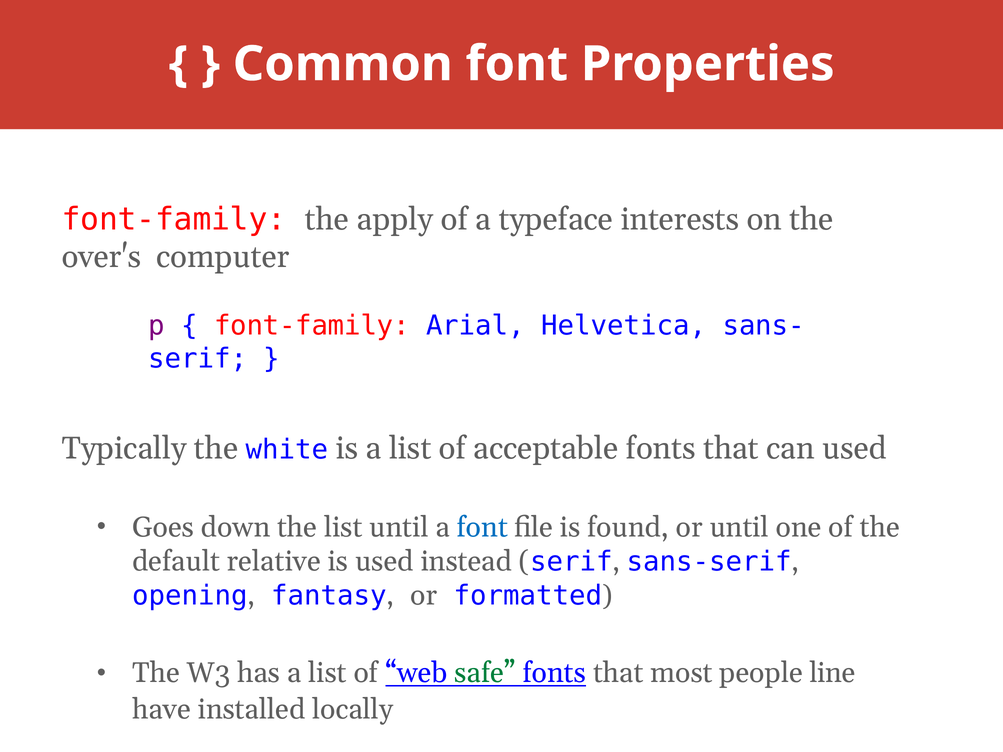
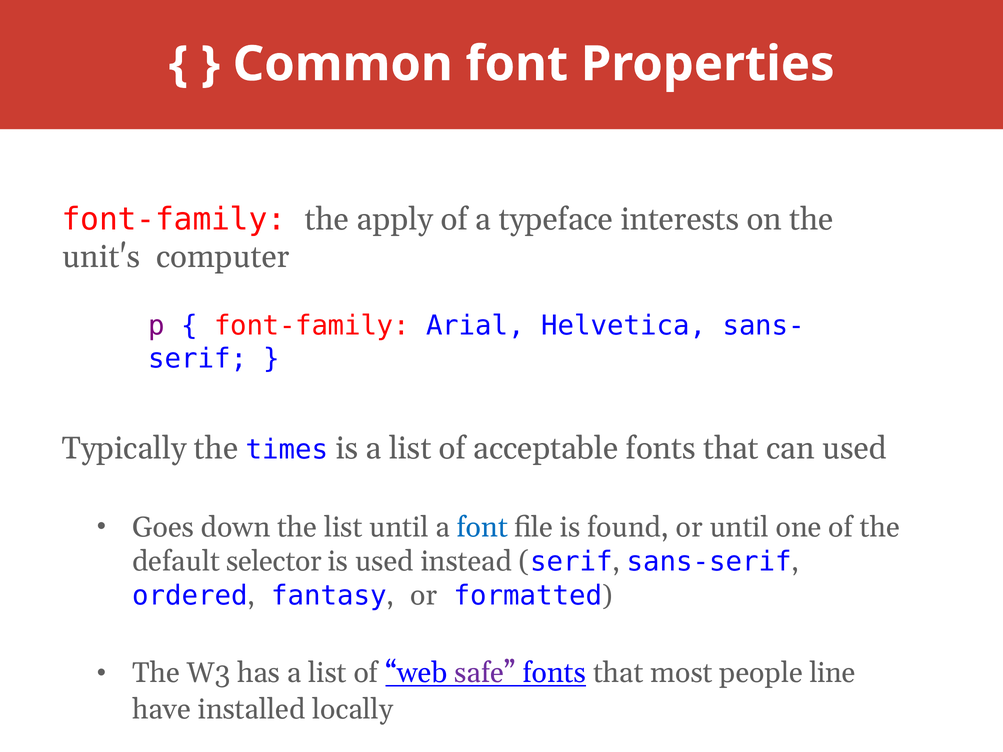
over's: over's -> unit's
white: white -> times
relative: relative -> selector
opening: opening -> ordered
safe colour: green -> purple
